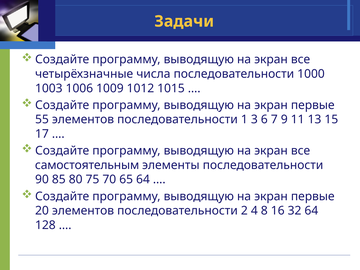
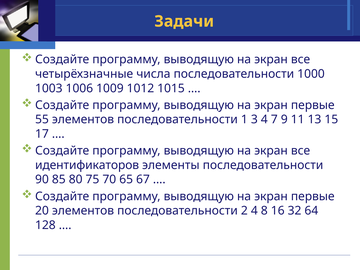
3 6: 6 -> 4
самостоятельным: самостоятельным -> идентификаторов
65 64: 64 -> 67
